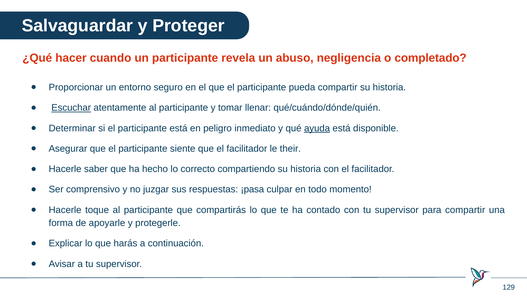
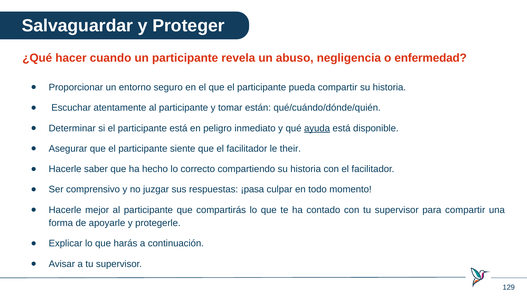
completado: completado -> enfermedad
Escuchar underline: present -> none
llenar: llenar -> están
toque: toque -> mejor
